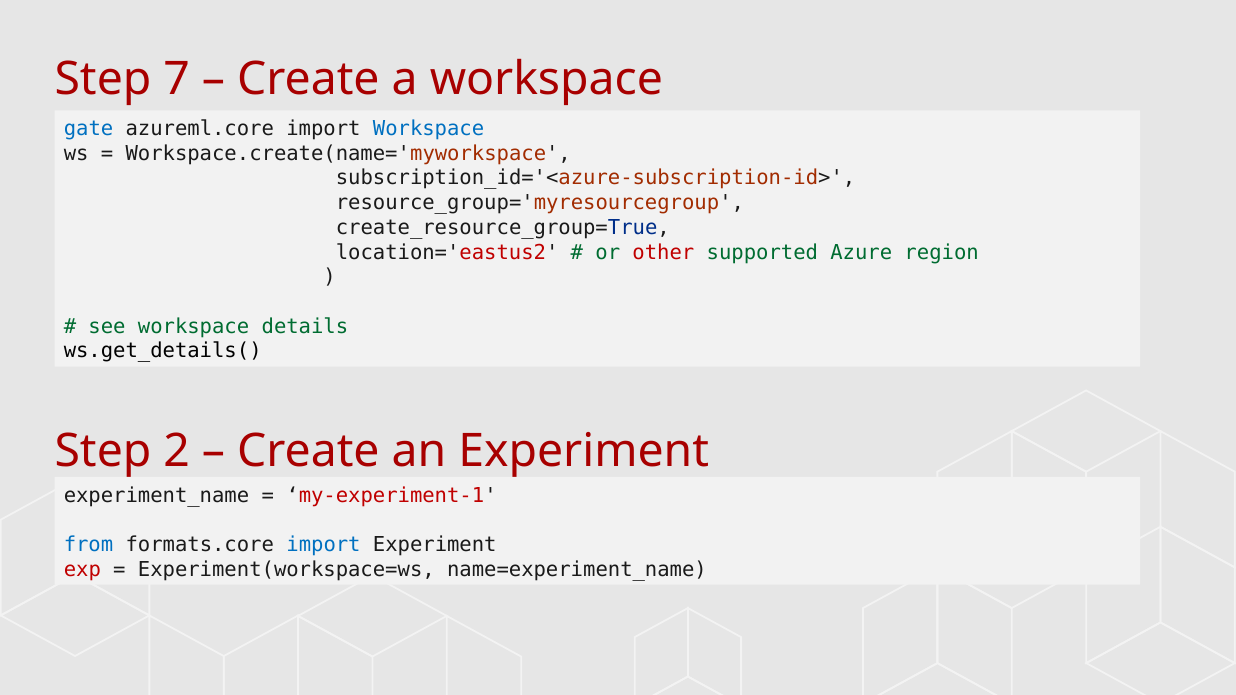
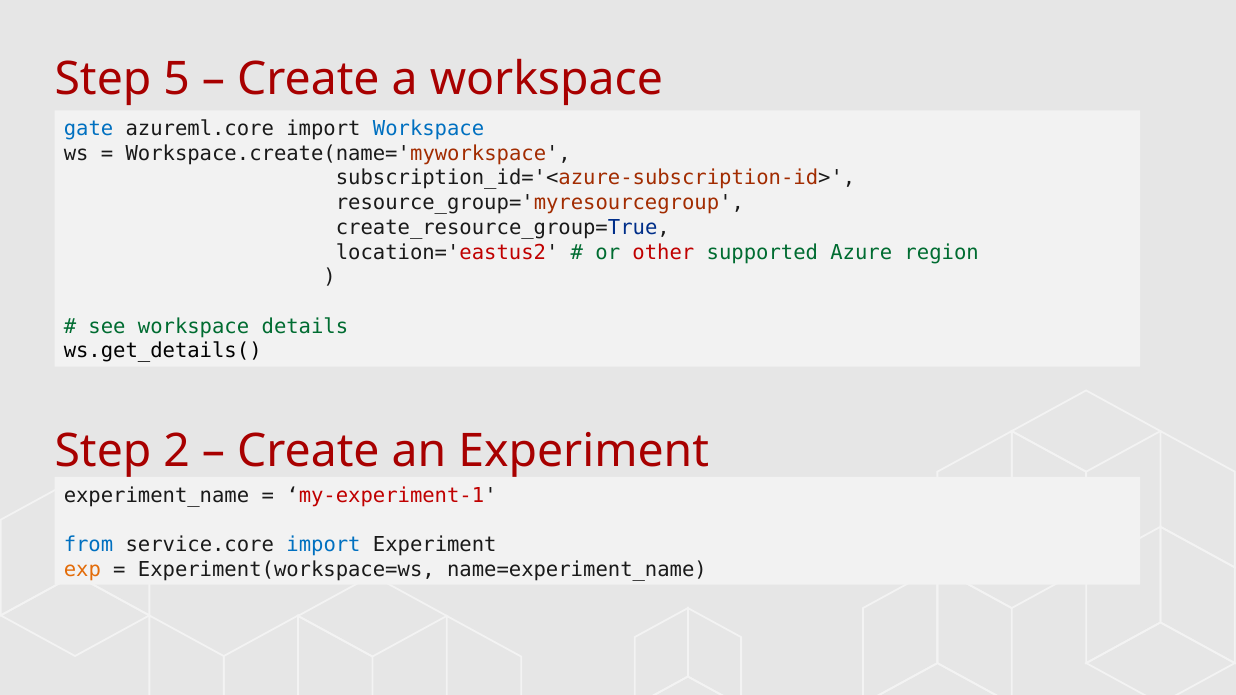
7: 7 -> 5
formats.core: formats.core -> service.core
exp colour: red -> orange
